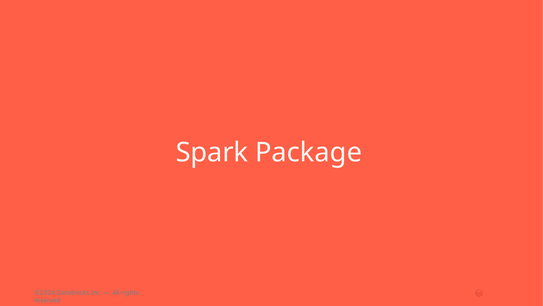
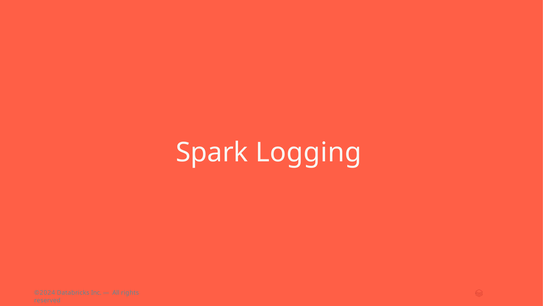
Package: Package -> Logging
